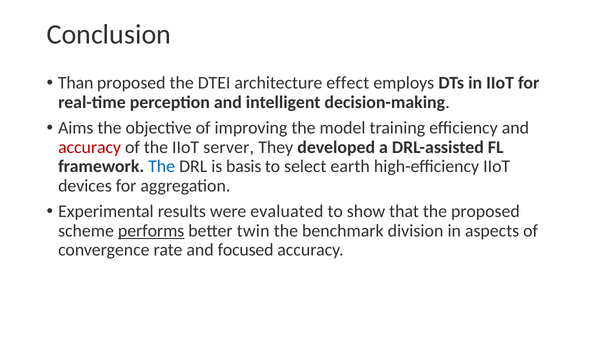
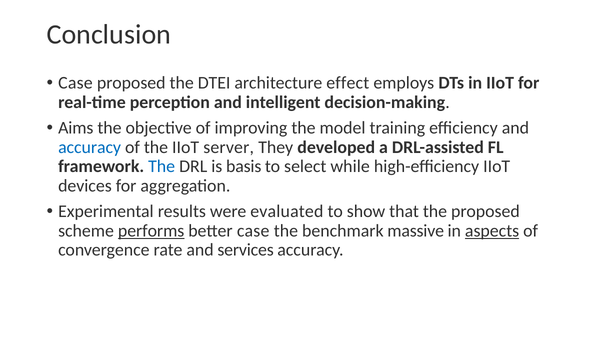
Than at (76, 83): Than -> Case
accuracy at (90, 147) colour: red -> blue
earth: earth -> while
better twin: twin -> case
division: division -> massive
aspects underline: none -> present
focused: focused -> services
